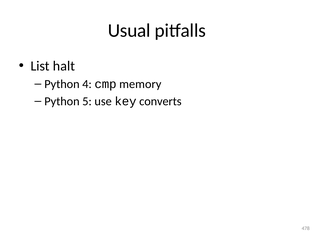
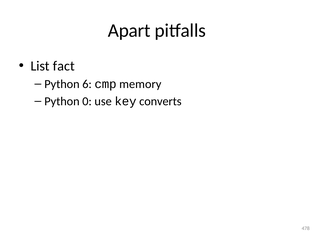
Usual: Usual -> Apart
halt: halt -> fact
4: 4 -> 6
5: 5 -> 0
